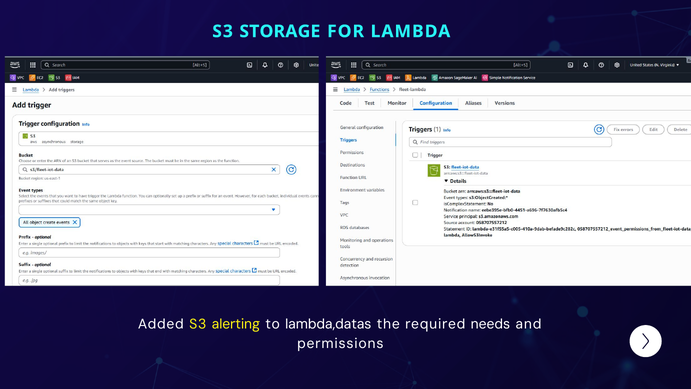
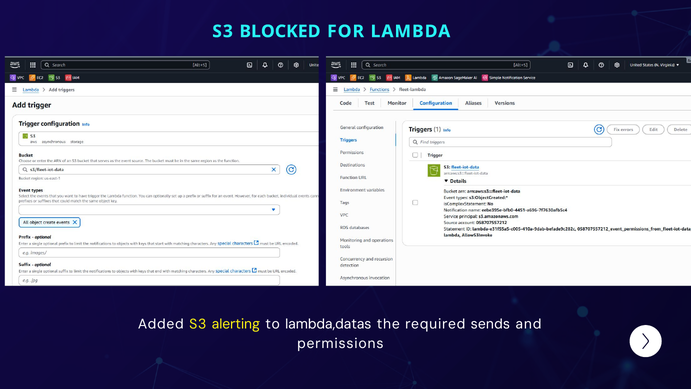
STORAGE: STORAGE -> BLOCKED
needs: needs -> sends
